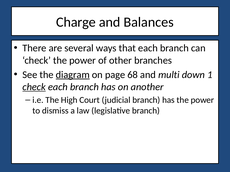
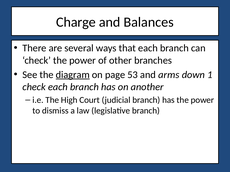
68: 68 -> 53
multi: multi -> arms
check at (34, 87) underline: present -> none
